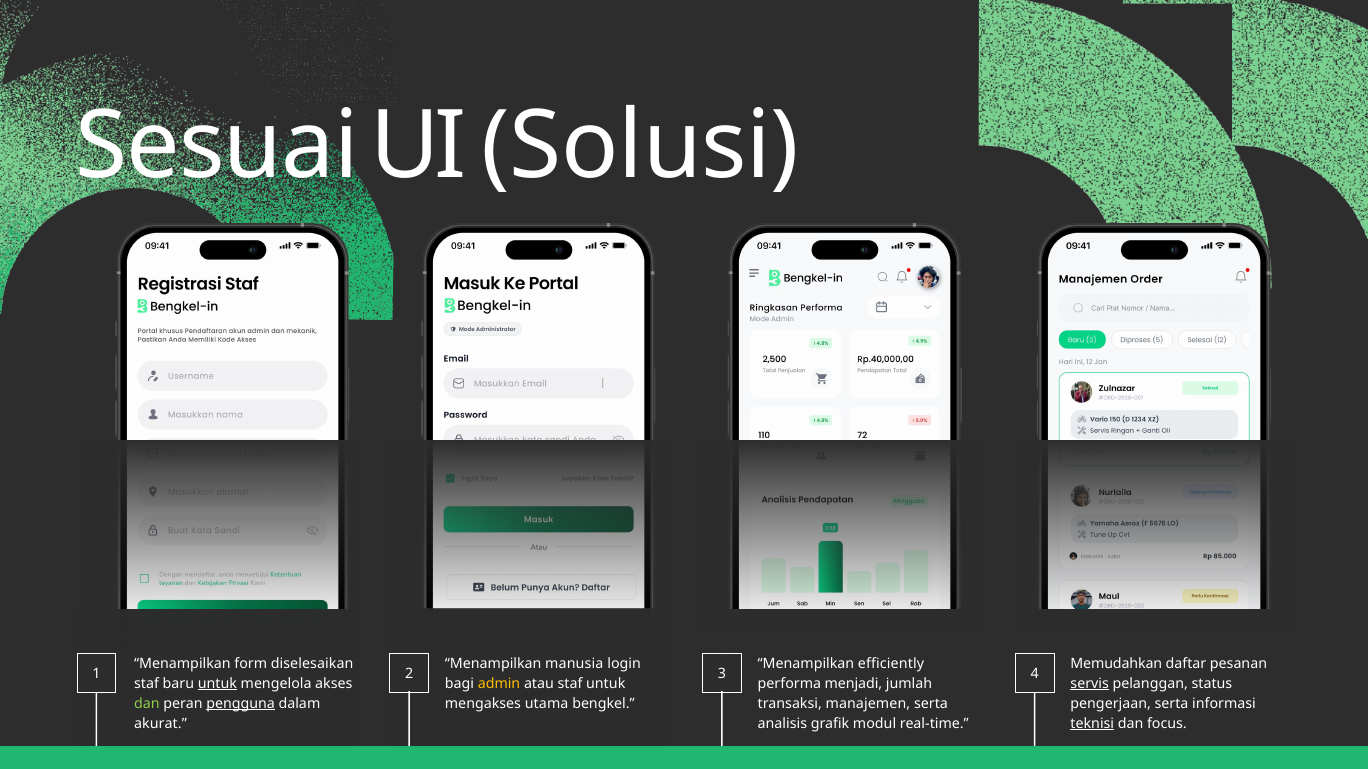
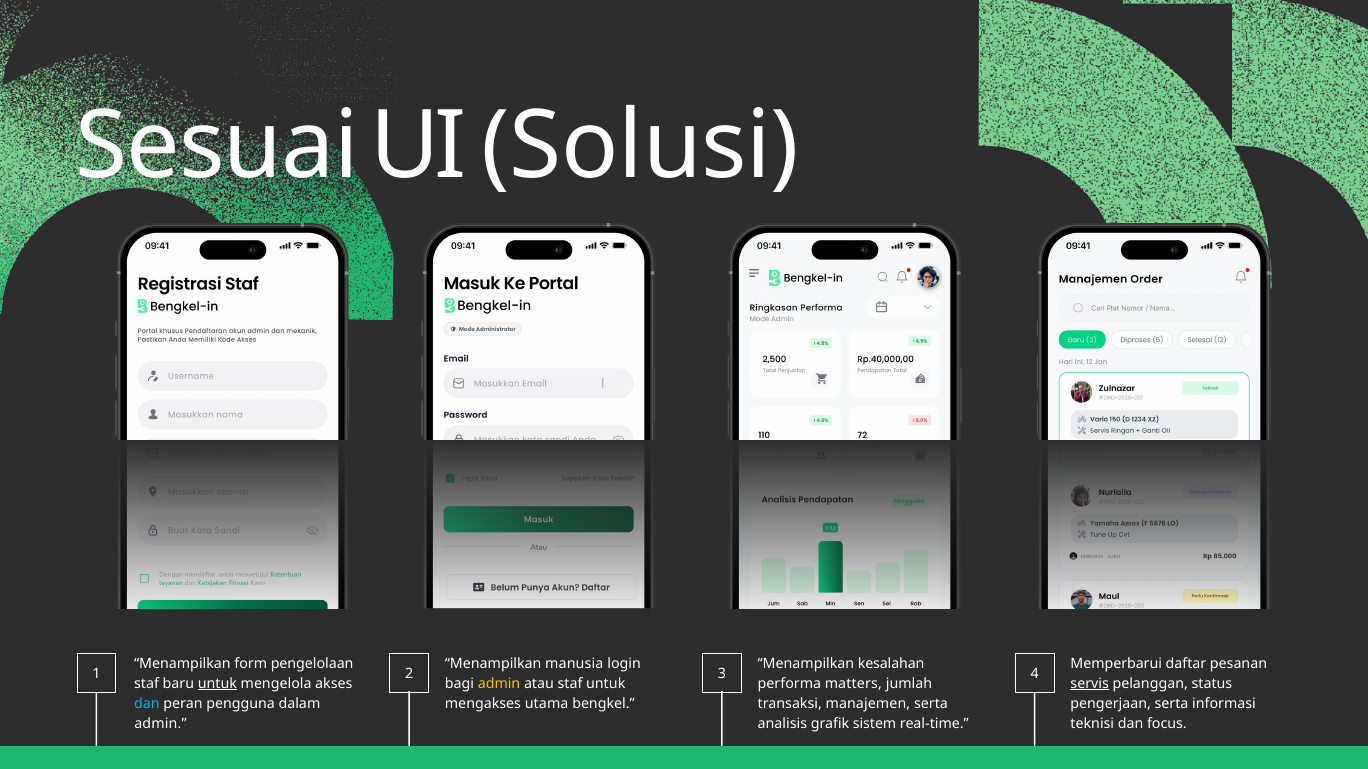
diselesaikan: diselesaikan -> pengelolaan
Memudahkan: Memudahkan -> Memperbarui
efficiently: efficiently -> kesalahan
menjadi: menjadi -> matters
dan at (147, 704) colour: light green -> light blue
pengguna underline: present -> none
akurat at (161, 724): akurat -> admin
modul: modul -> sistem
teknisi underline: present -> none
